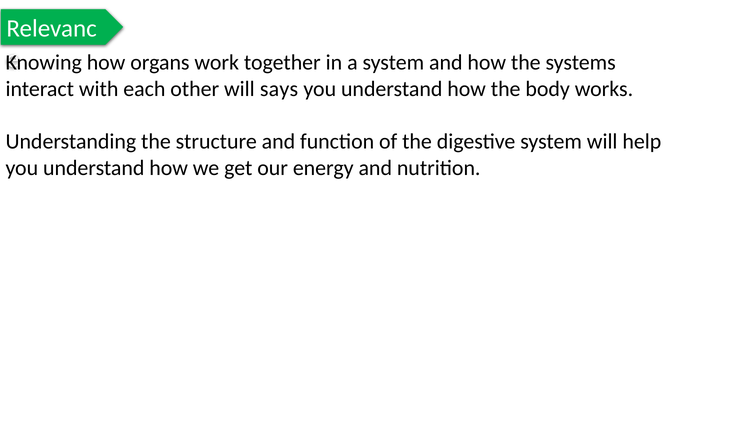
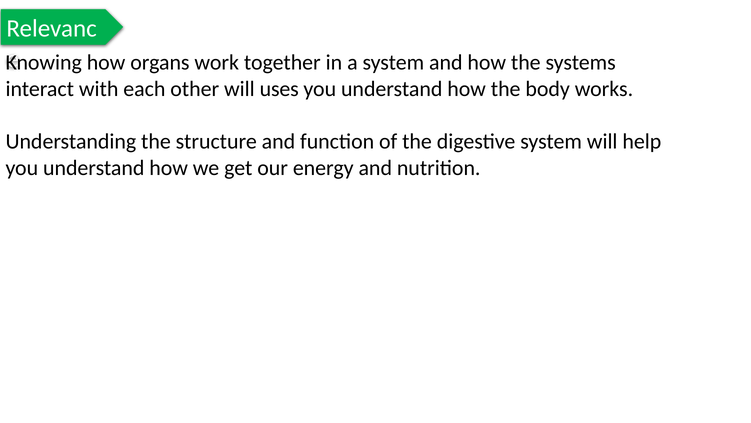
says: says -> uses
